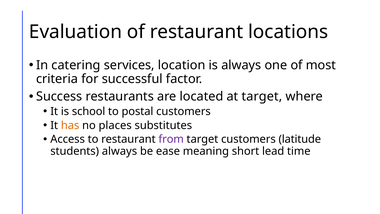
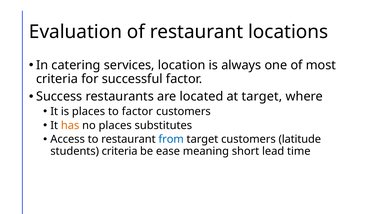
is school: school -> places
to postal: postal -> factor
from colour: purple -> blue
students always: always -> criteria
